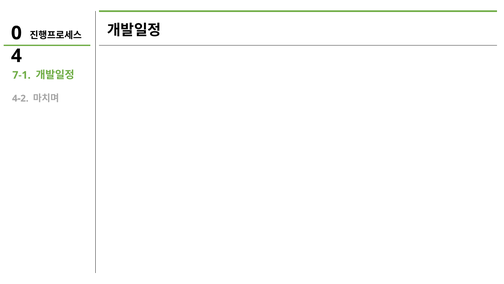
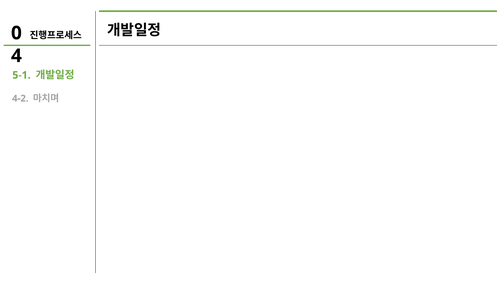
7-1: 7-1 -> 5-1
